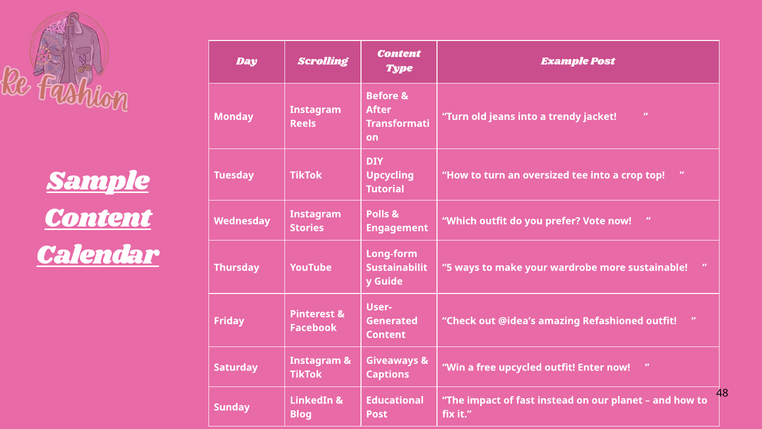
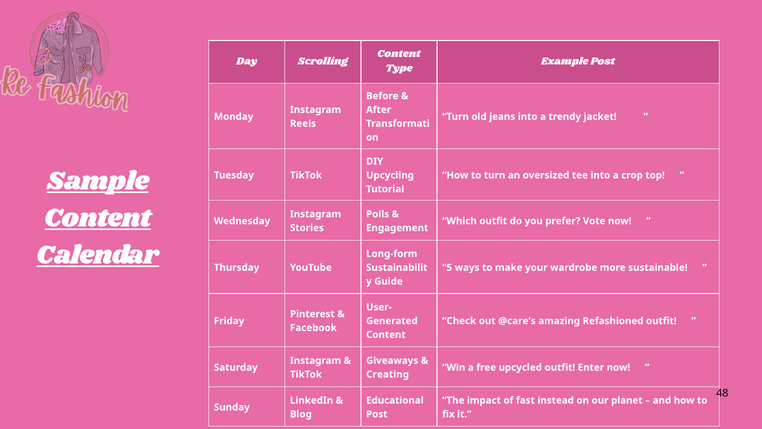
@idea’s: @idea’s -> @care’s
Captions: Captions -> Creating
